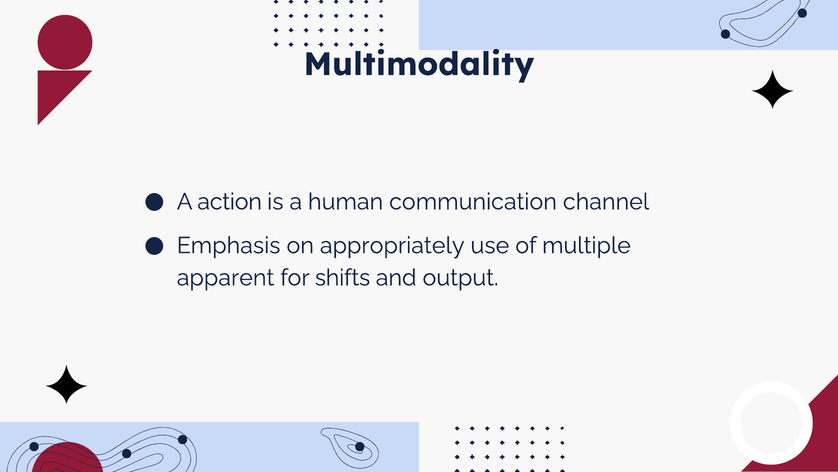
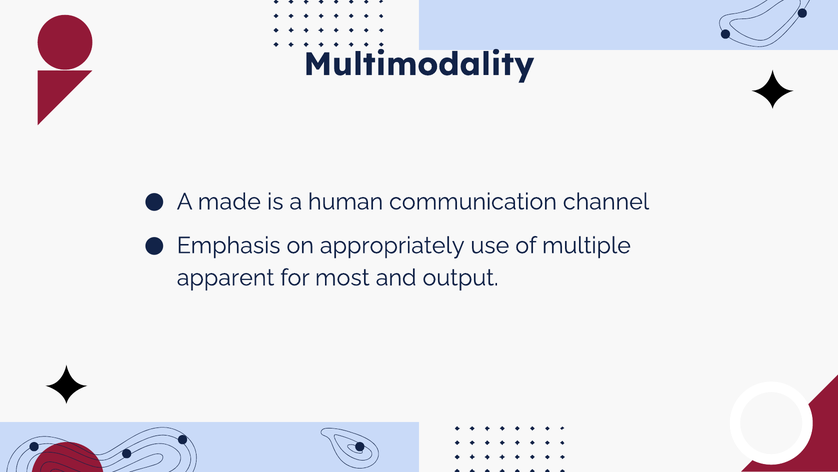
action: action -> made
shifts: shifts -> most
